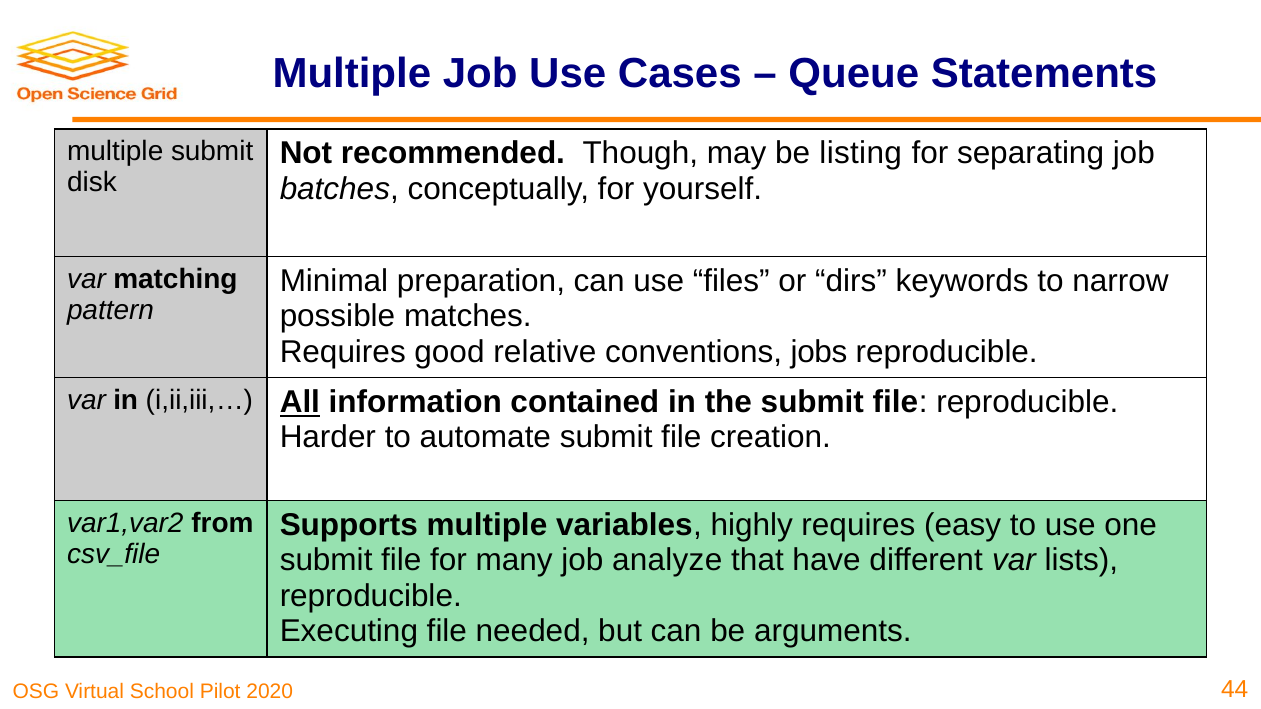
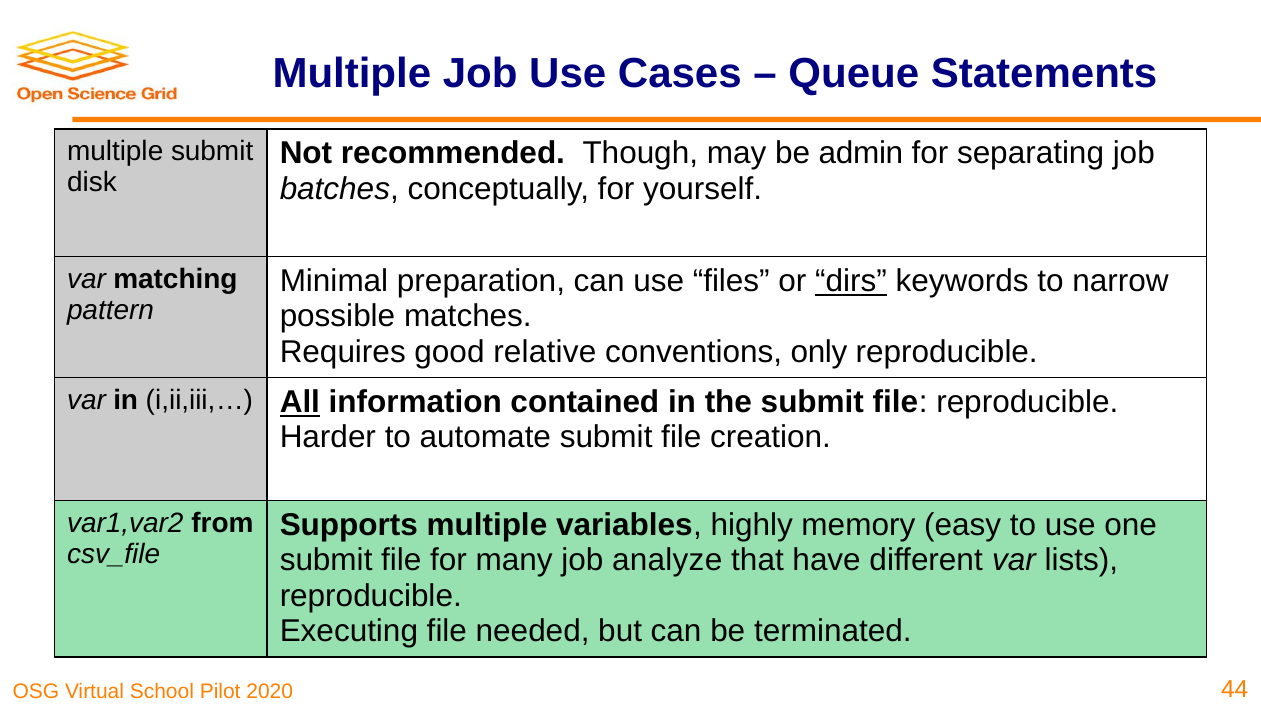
listing: listing -> admin
dirs underline: none -> present
jobs: jobs -> only
highly requires: requires -> memory
arguments: arguments -> terminated
